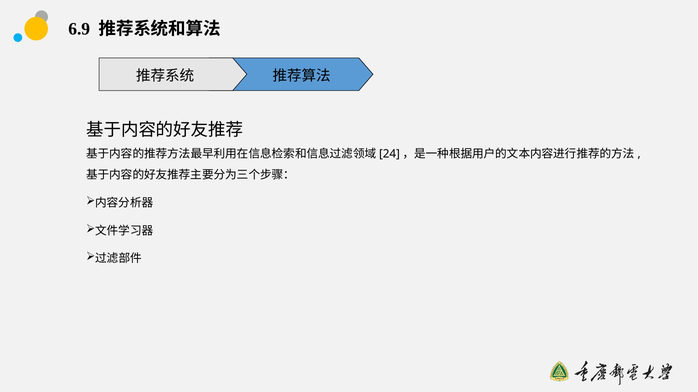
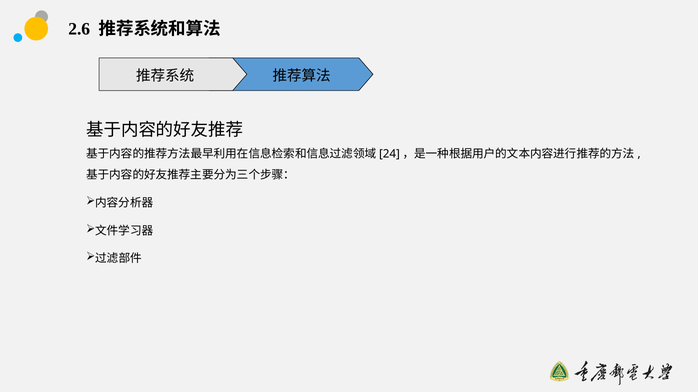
6.9: 6.9 -> 2.6
